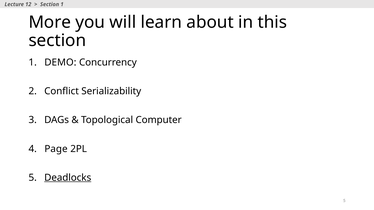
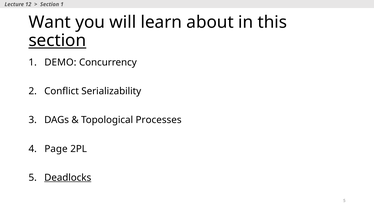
More: More -> Want
section at (57, 41) underline: none -> present
Computer: Computer -> Processes
